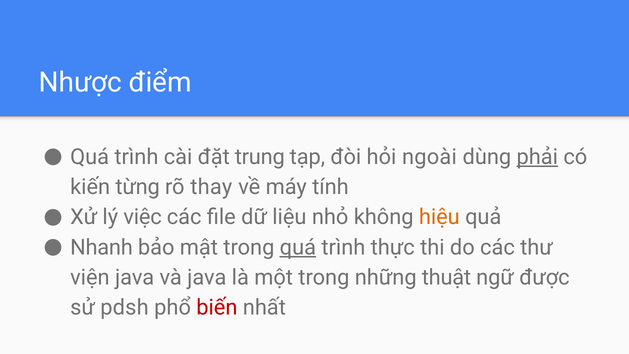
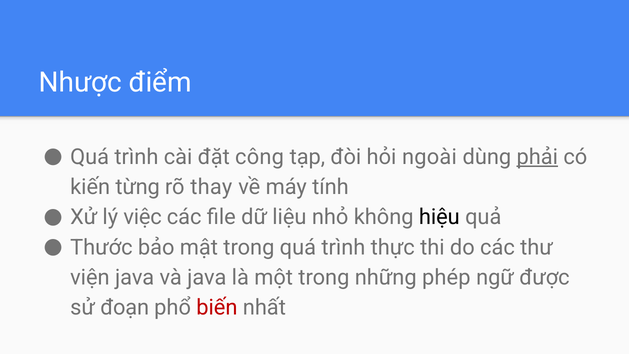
trung: trung -> công
hiệu colour: orange -> black
Nhanh: Nhanh -> Thước
quá at (298, 247) underline: present -> none
thuật: thuật -> phép
pdsh: pdsh -> đoạn
